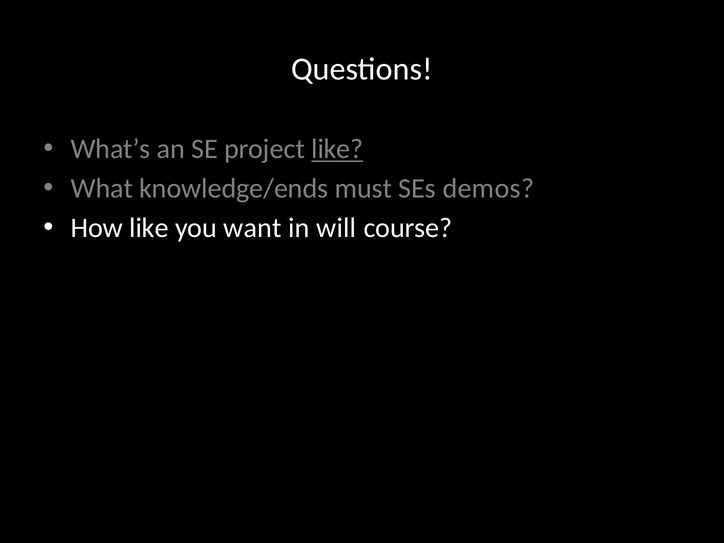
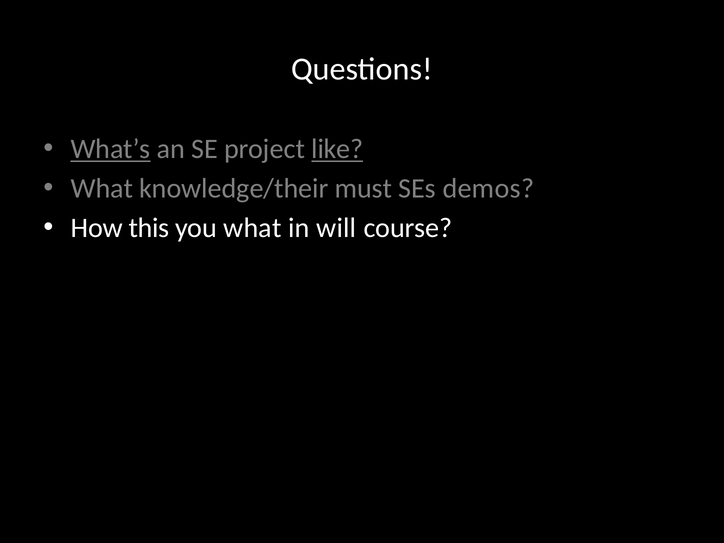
What’s underline: none -> present
knowledge/ends: knowledge/ends -> knowledge/their
How like: like -> this
you want: want -> what
